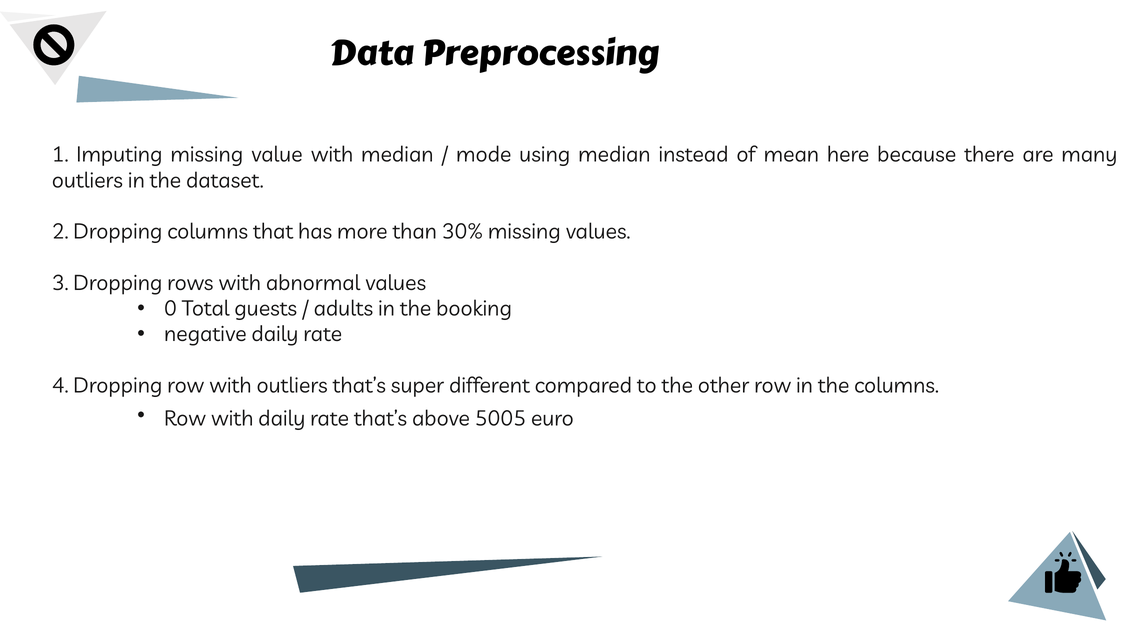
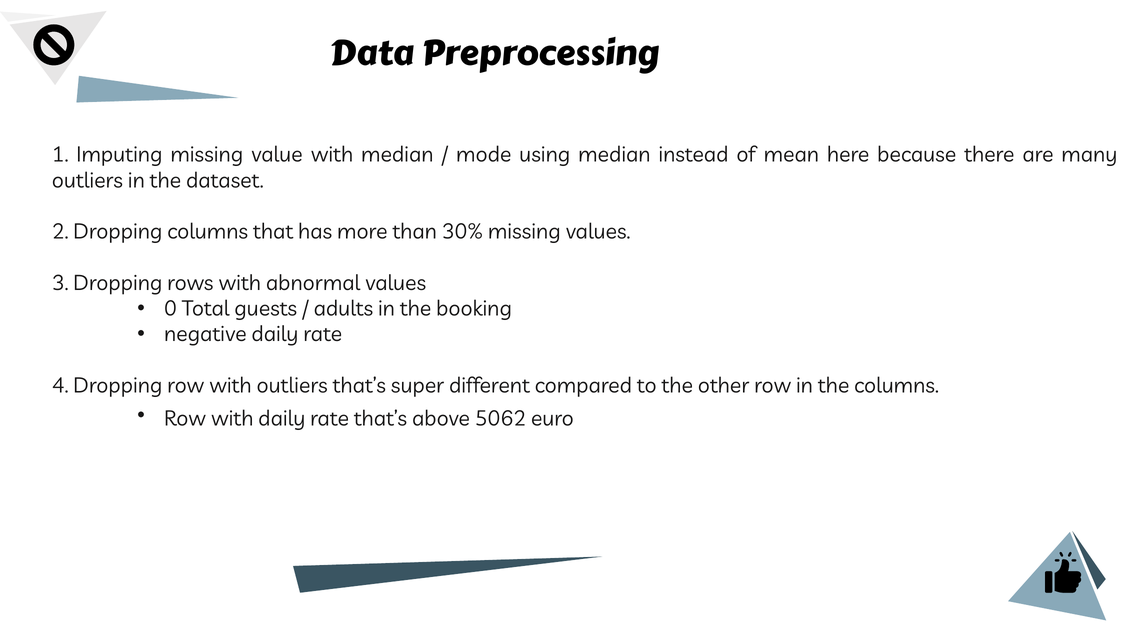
5005: 5005 -> 5062
